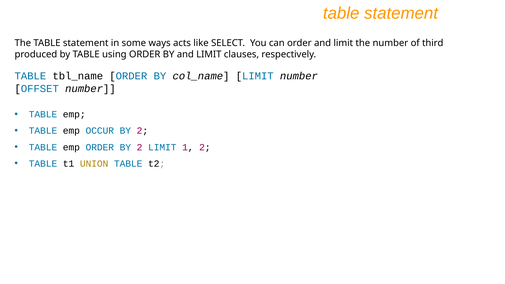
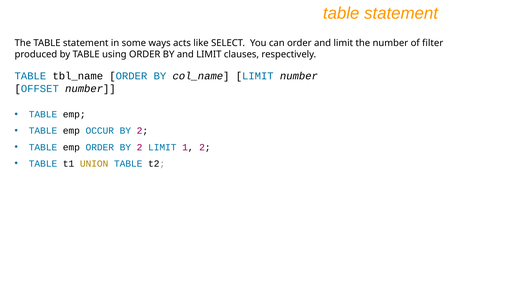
third: third -> filter
